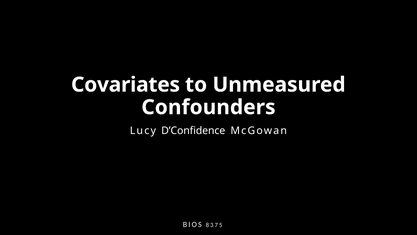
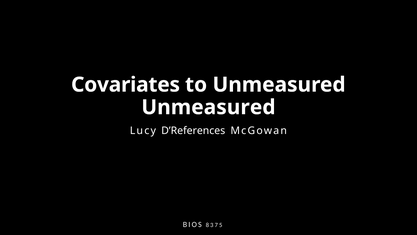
Confounders at (208, 107): Confounders -> Unmeasured
D’Confidence: D’Confidence -> D’References
